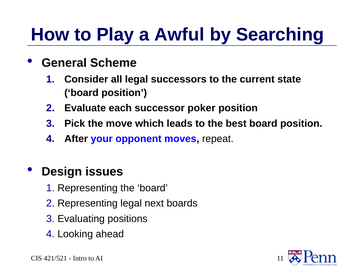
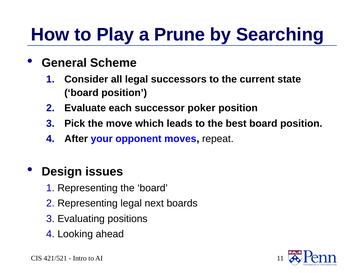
Awful: Awful -> Prune
